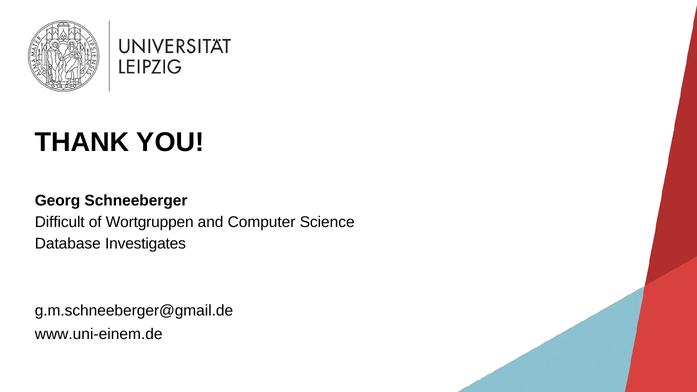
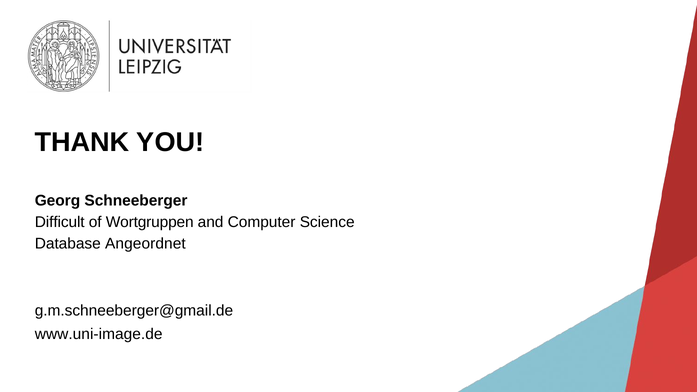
Investigates: Investigates -> Angeordnet
www.uni-einem.de: www.uni-einem.de -> www.uni-image.de
